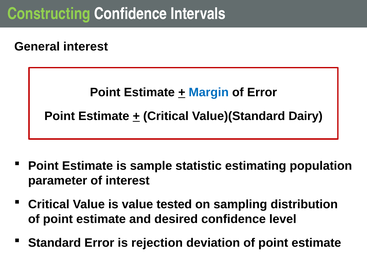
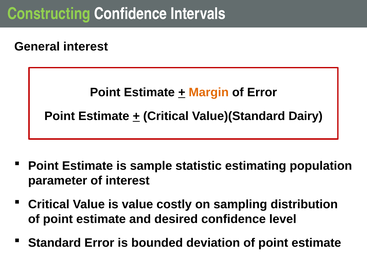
Margin colour: blue -> orange
tested: tested -> costly
rejection: rejection -> bounded
